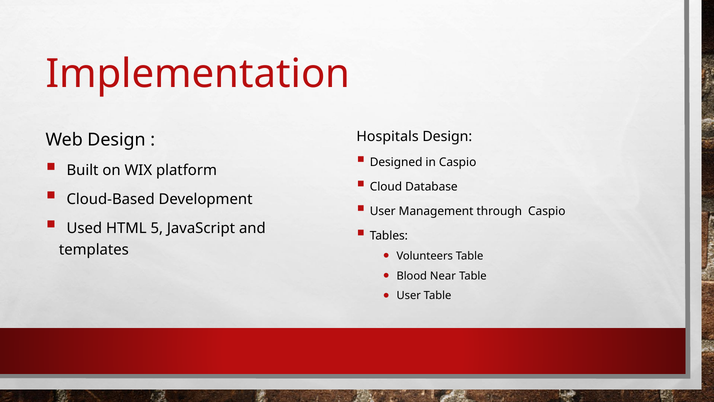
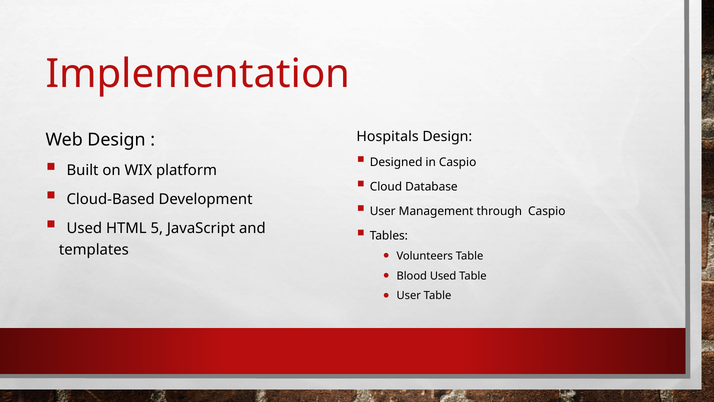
Blood Near: Near -> Used
